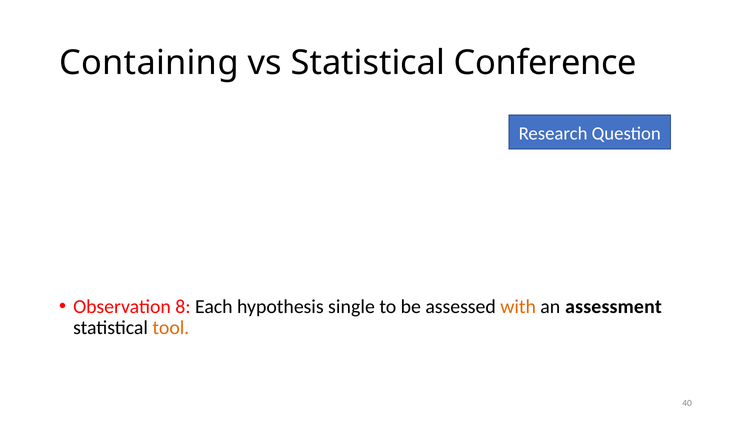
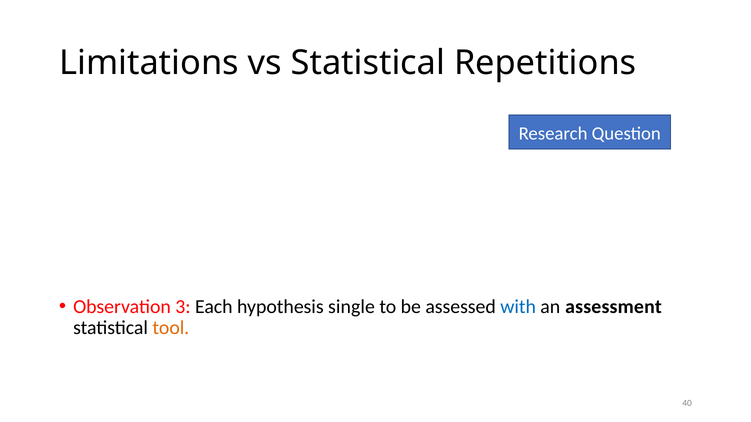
Containing: Containing -> Limitations
Conference: Conference -> Repetitions
8: 8 -> 3
with colour: orange -> blue
